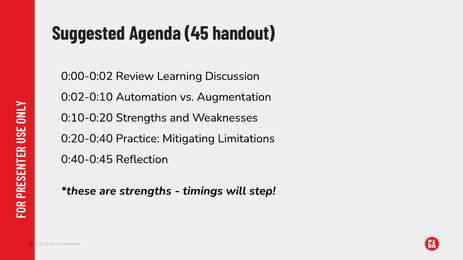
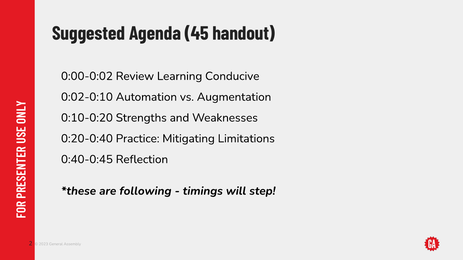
Discussion: Discussion -> Conducive
are strengths: strengths -> following
